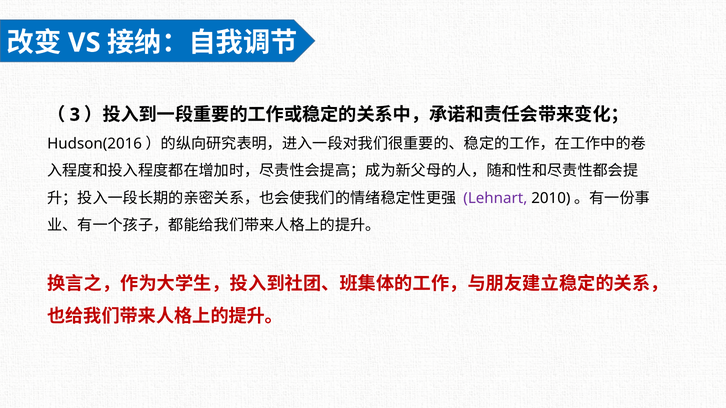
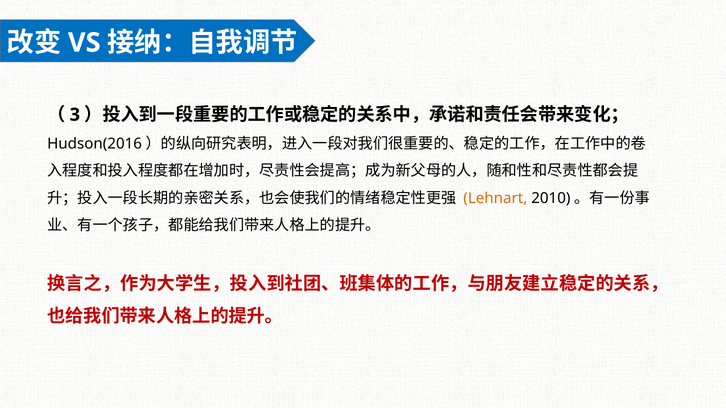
Lehnart colour: purple -> orange
